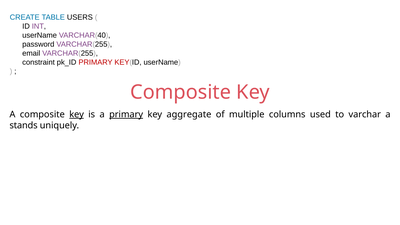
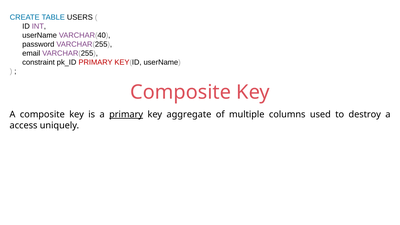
key at (77, 114) underline: present -> none
varchar: varchar -> destroy
stands: stands -> access
